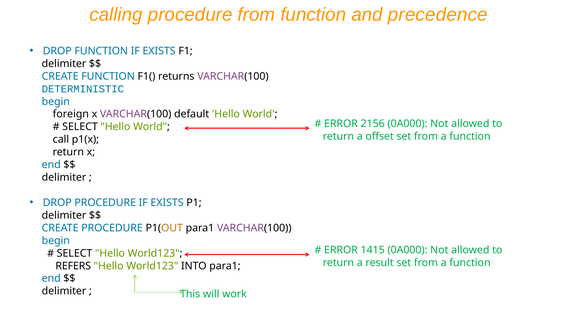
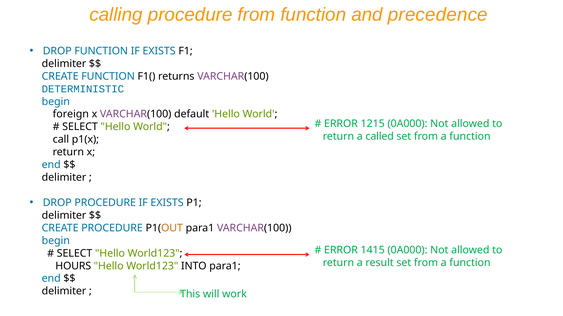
2156: 2156 -> 1215
offset: offset -> called
REFERS: REFERS -> HOURS
